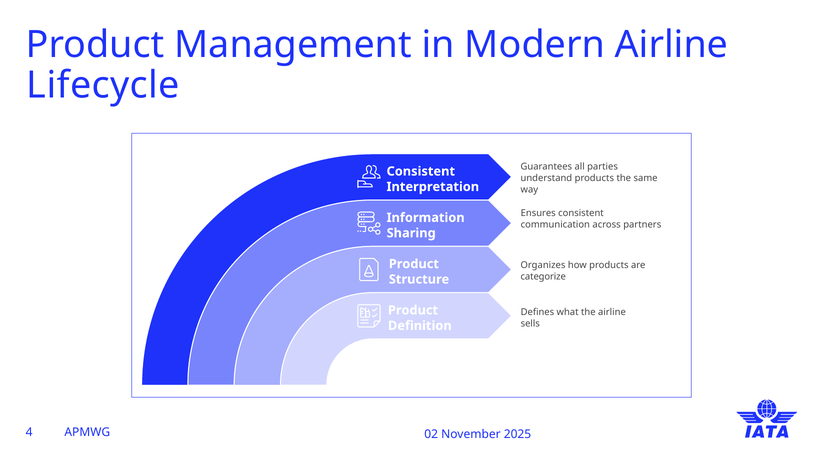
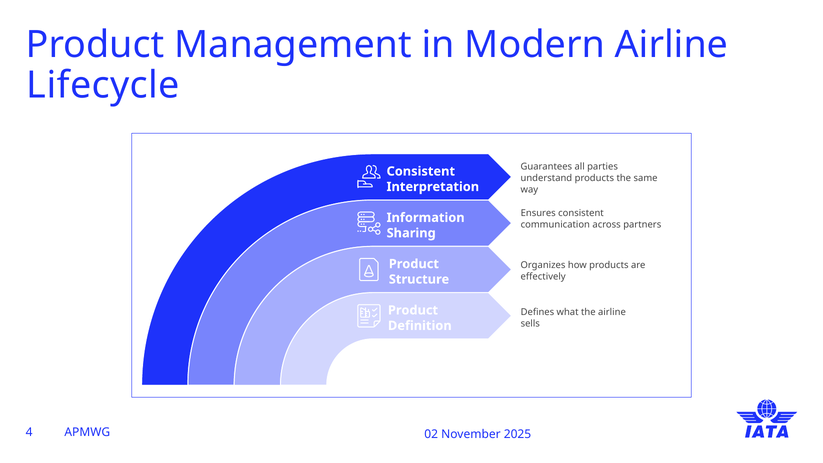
categorize: categorize -> effectively
